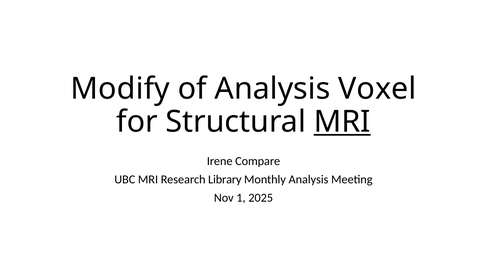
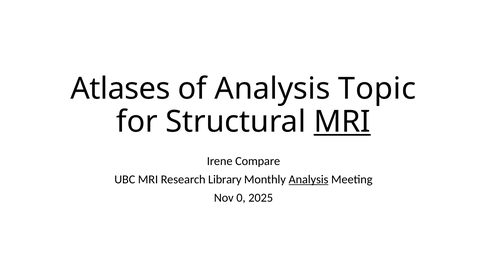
Modify: Modify -> Atlases
Voxel: Voxel -> Topic
Analysis at (309, 179) underline: none -> present
1: 1 -> 0
